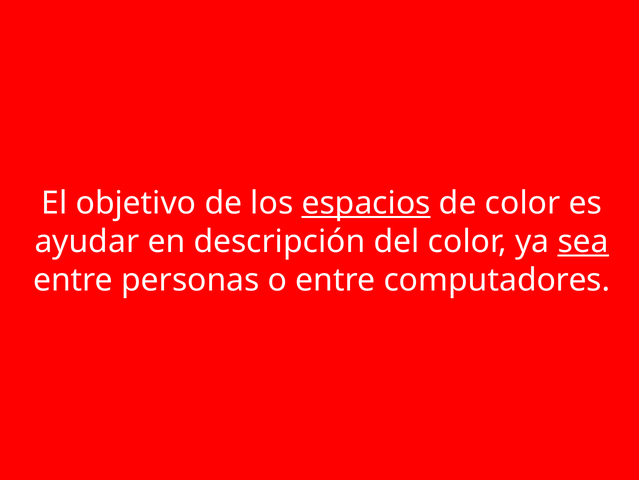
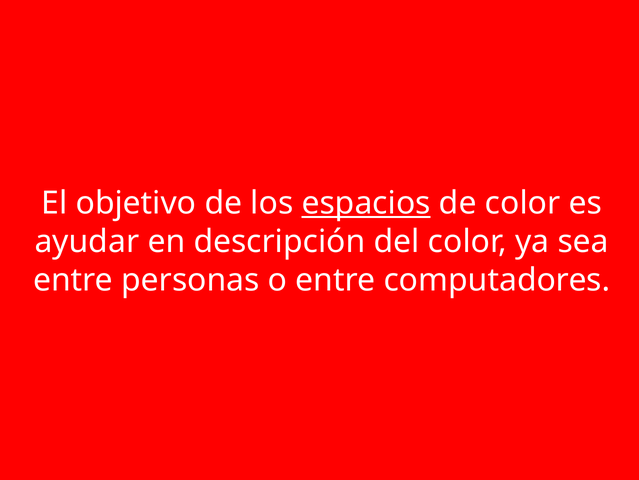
sea underline: present -> none
